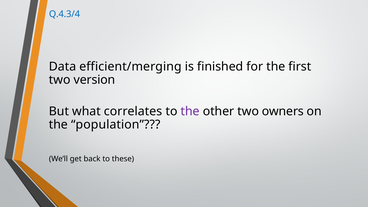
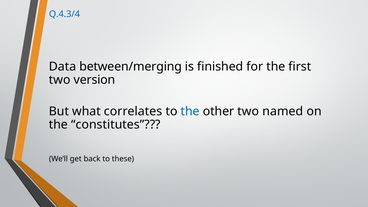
efficient/merging: efficient/merging -> between/merging
the at (190, 111) colour: purple -> blue
owners: owners -> named
population: population -> constitutes
